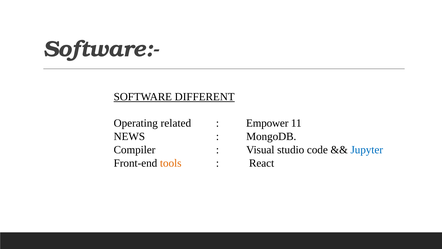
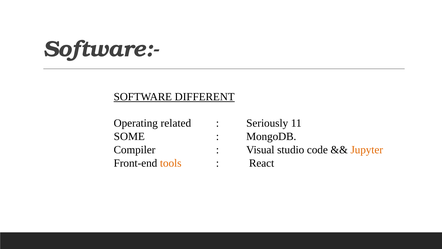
Empower: Empower -> Seriously
NEWS: NEWS -> SOME
Jupyter colour: blue -> orange
